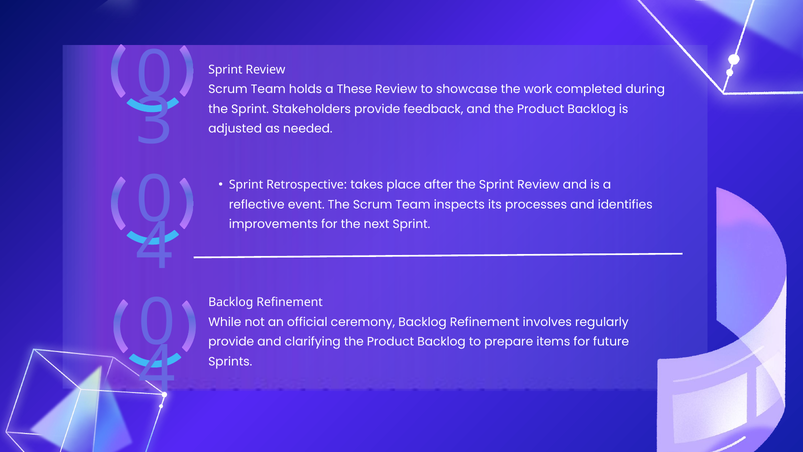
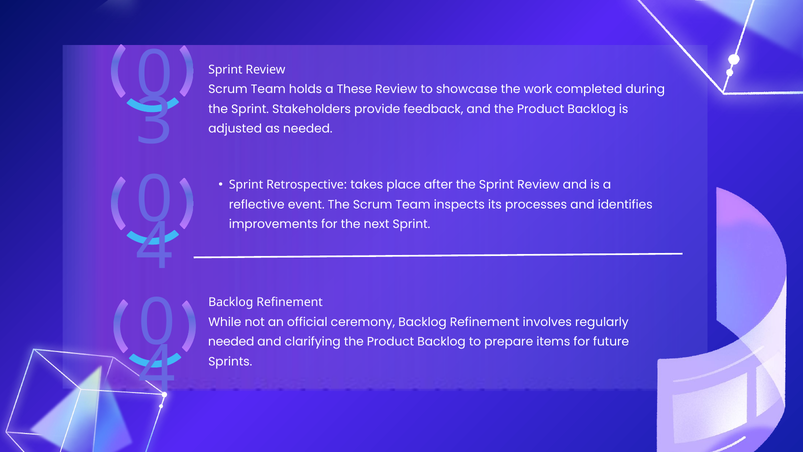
provide at (231, 342): provide -> needed
